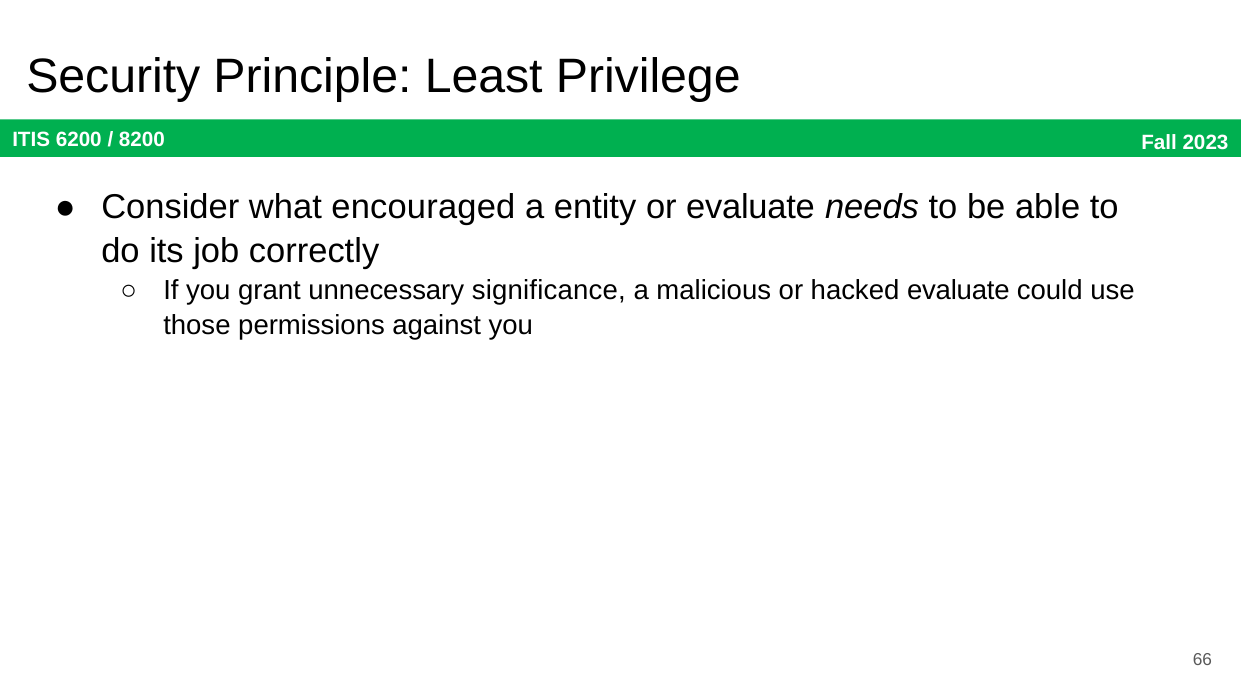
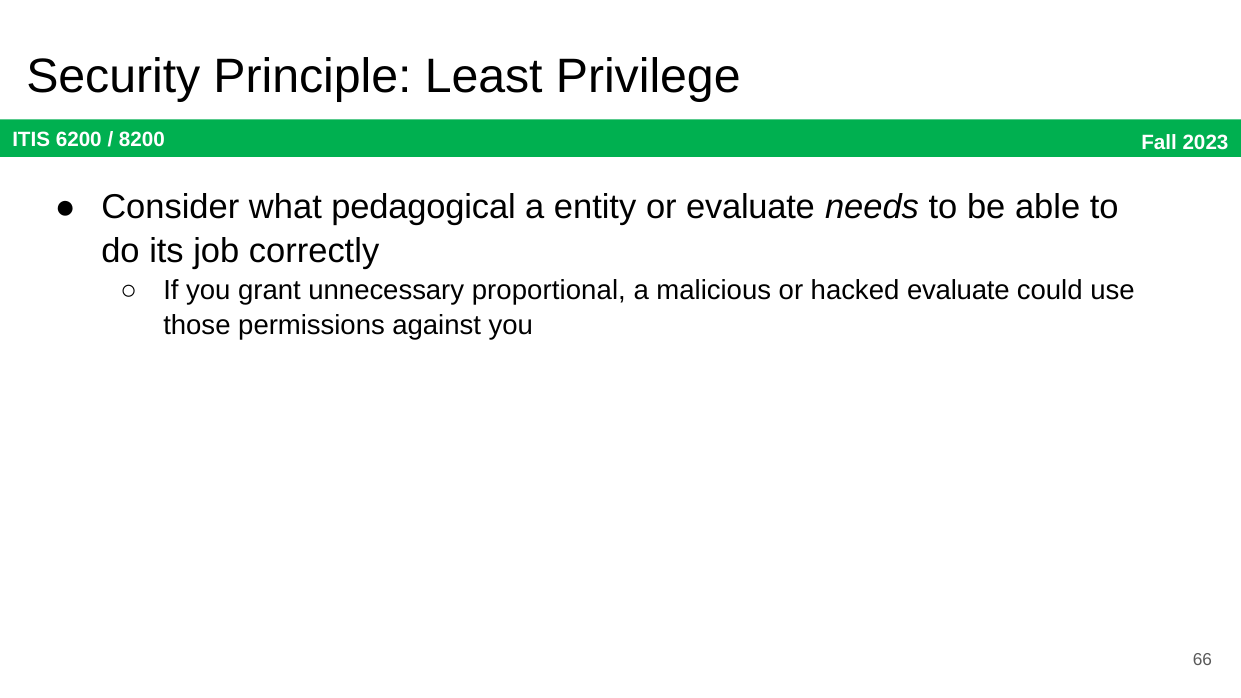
encouraged: encouraged -> pedagogical
significance: significance -> proportional
